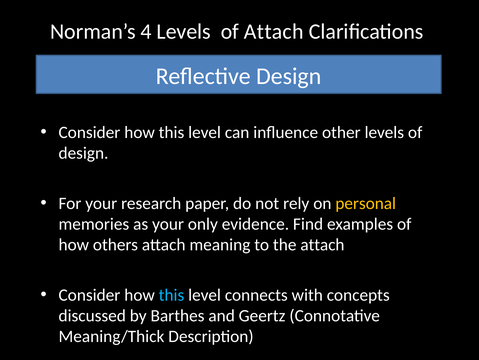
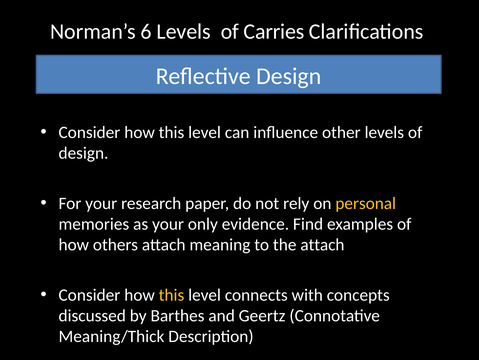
4: 4 -> 6
of Attach: Attach -> Carries
this at (172, 294) colour: light blue -> yellow
